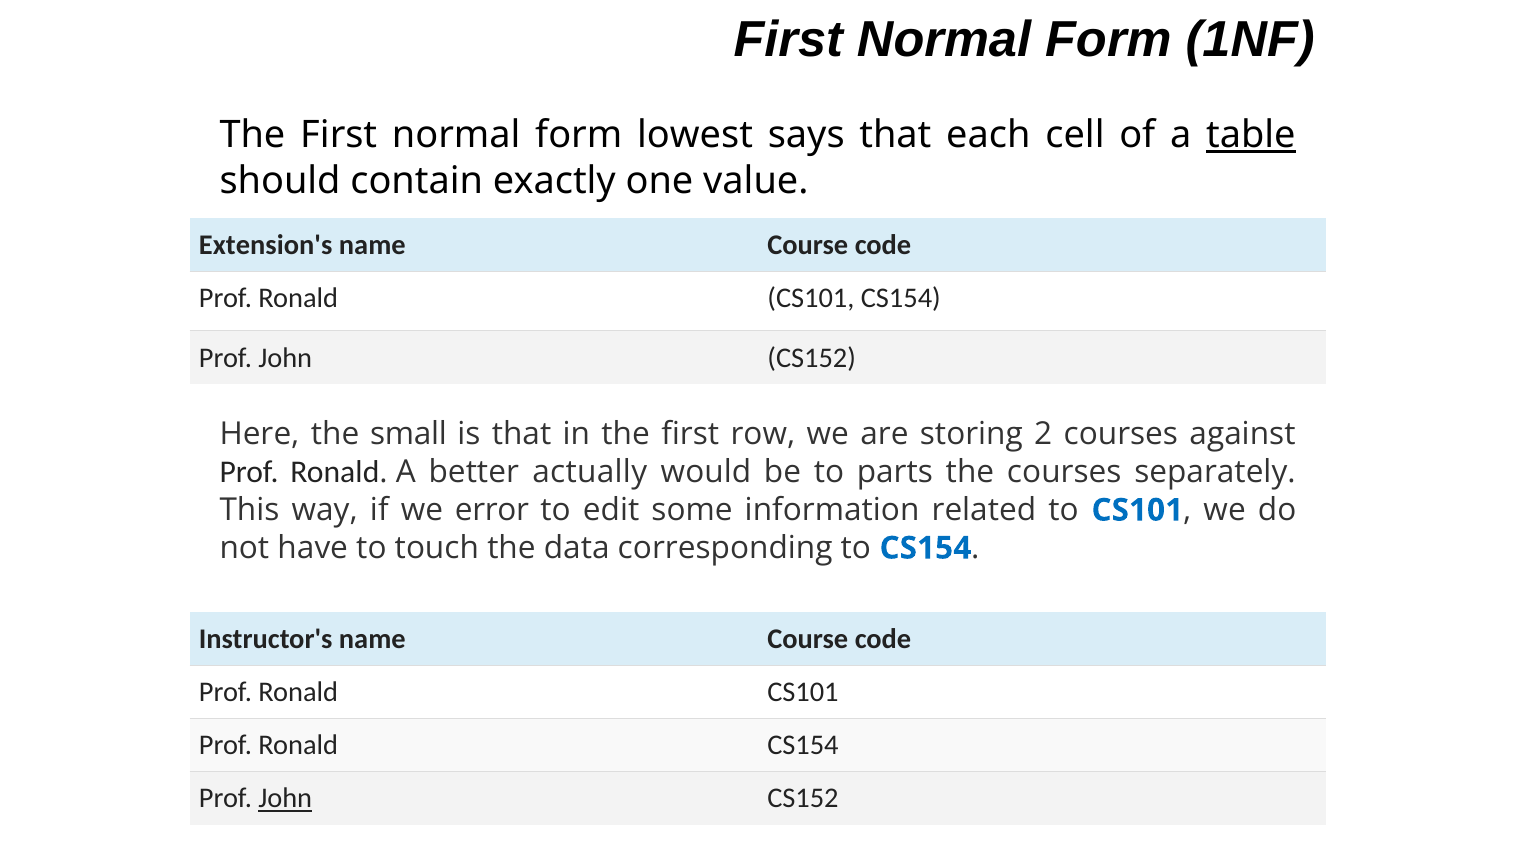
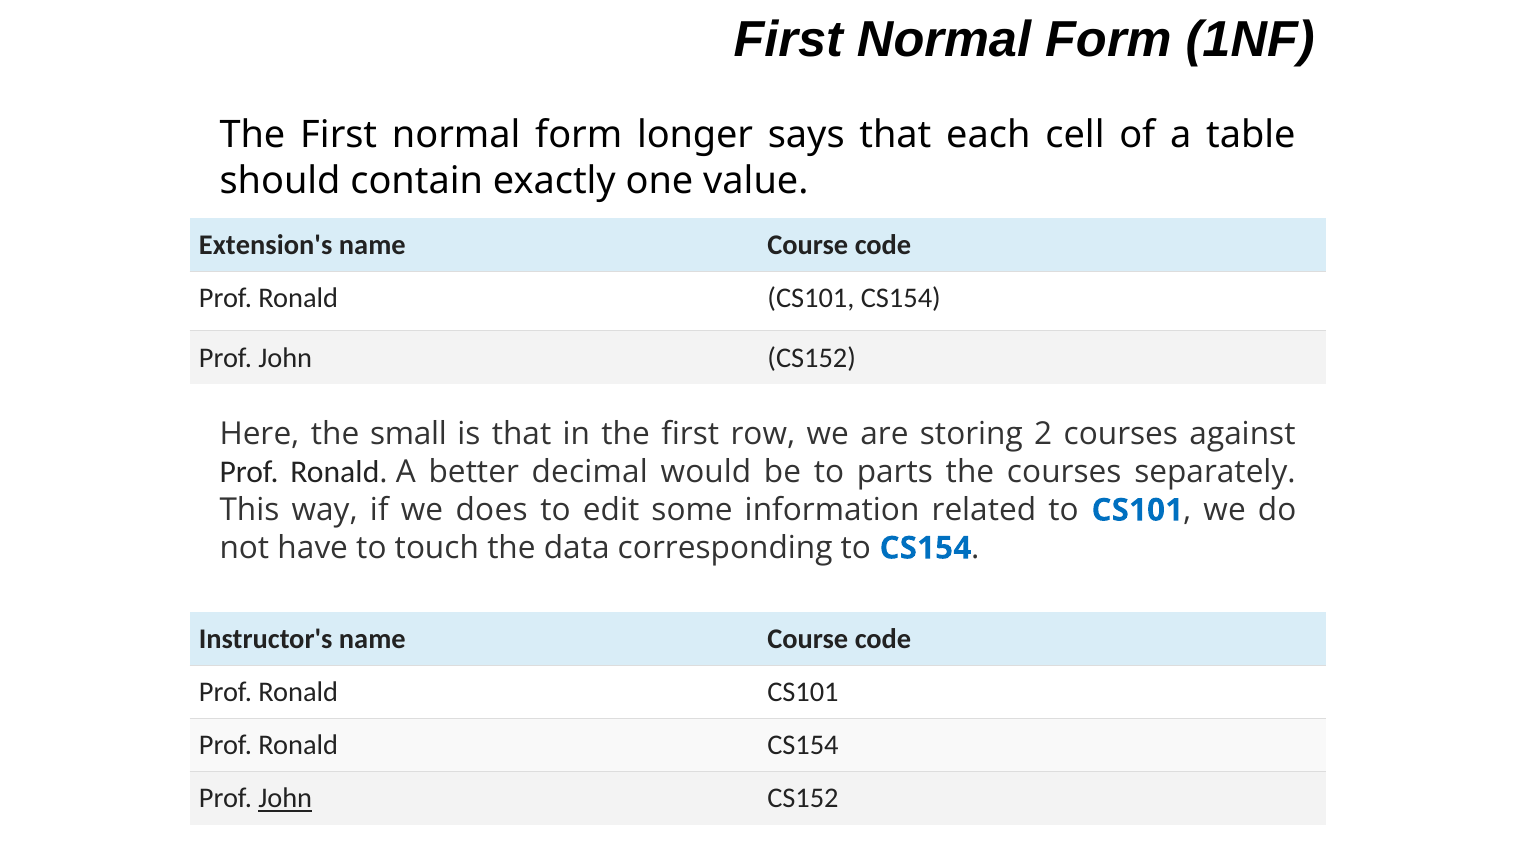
lowest: lowest -> longer
table underline: present -> none
actually: actually -> decimal
error: error -> does
